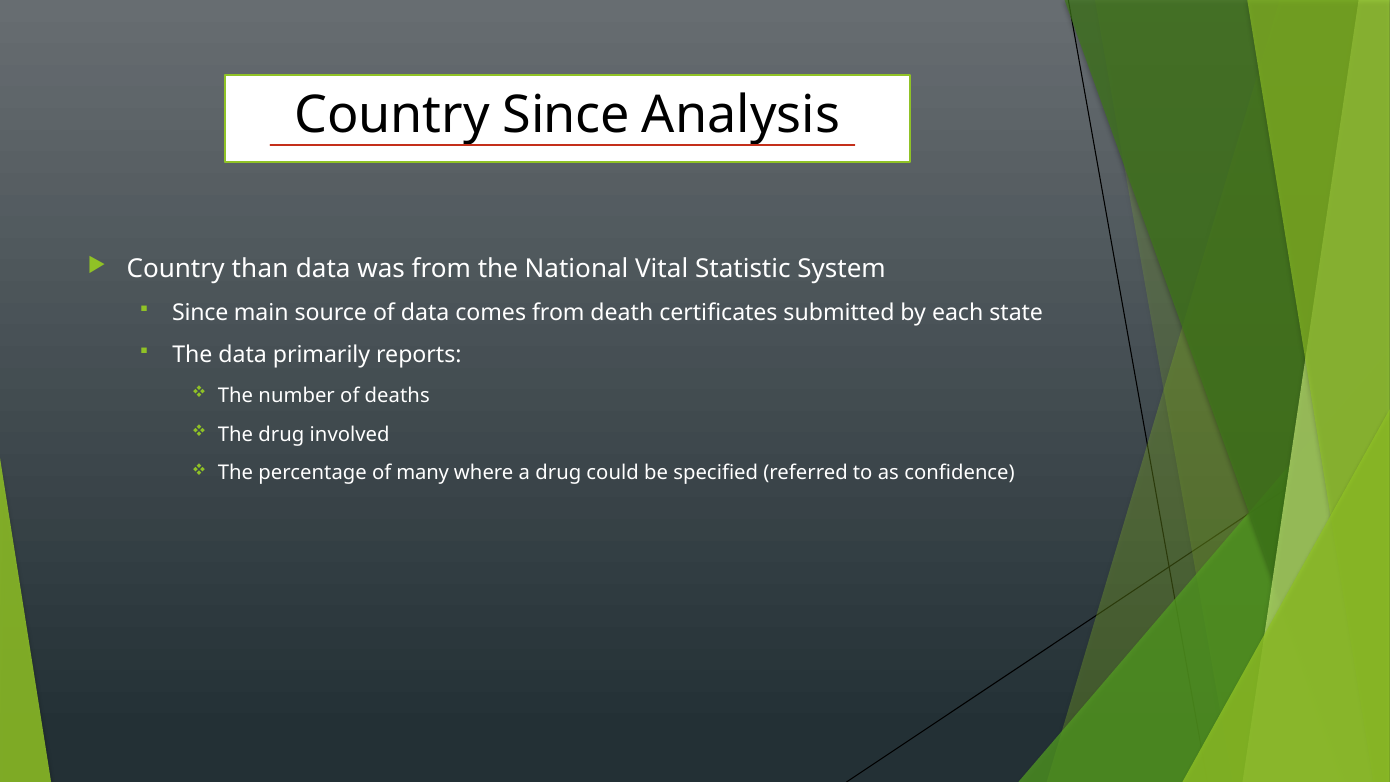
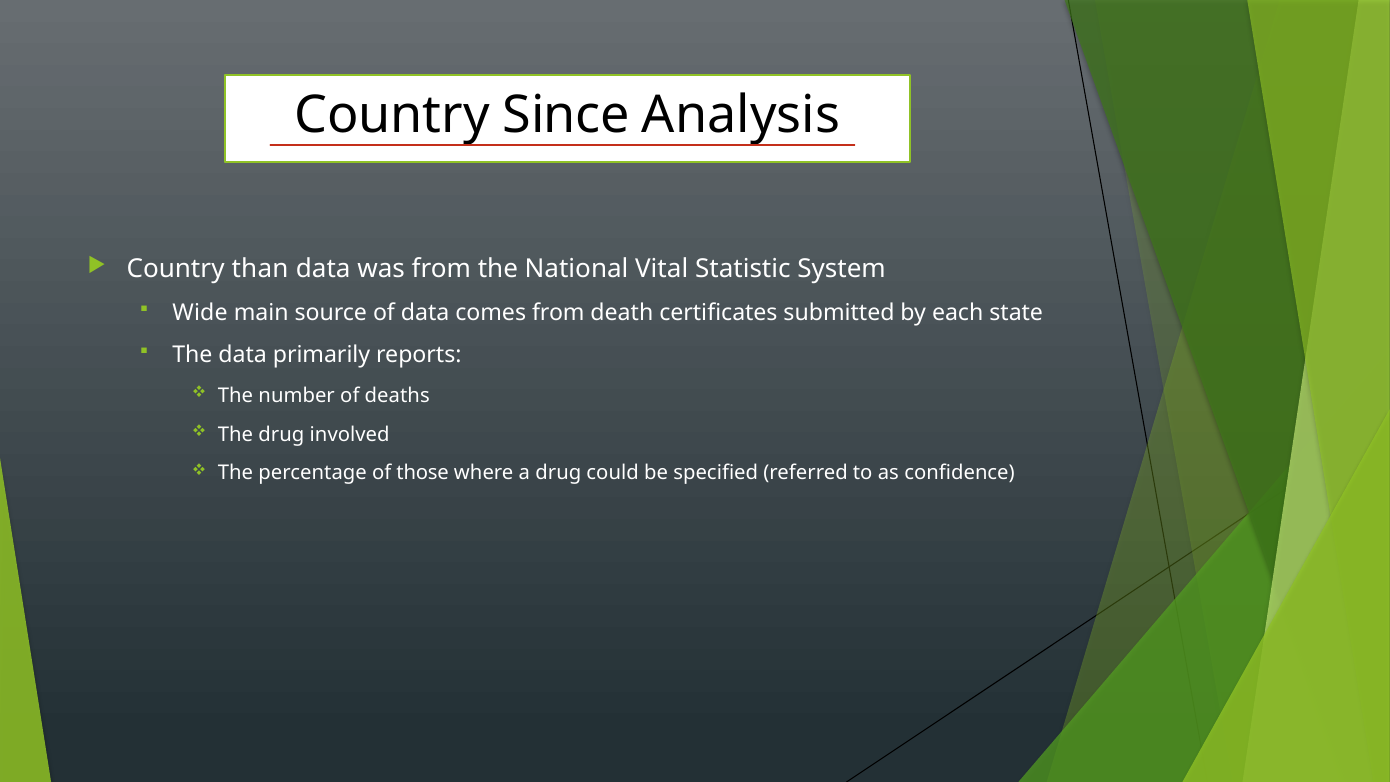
Since at (200, 313): Since -> Wide
many: many -> those
